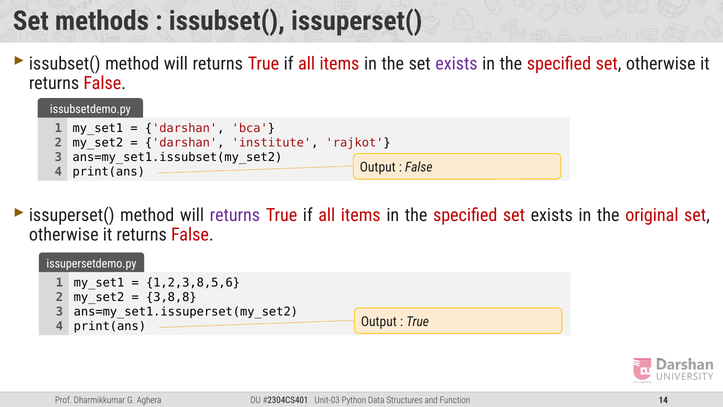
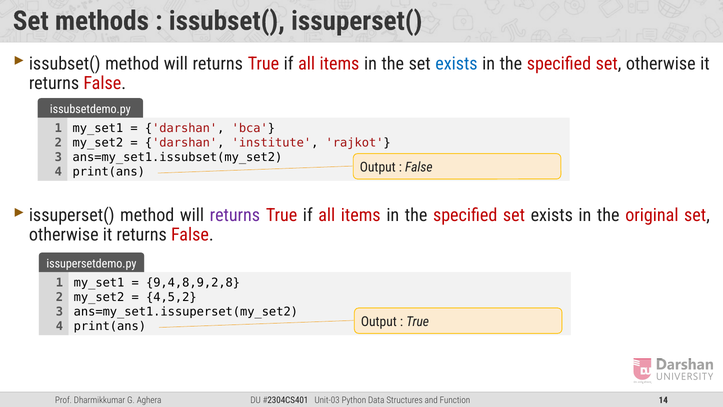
exists at (456, 64) colour: purple -> blue
1,2,3,8,5,6: 1,2,3,8,5,6 -> 9,4,8,9,2,8
3,8,8: 3,8,8 -> 4,5,2
